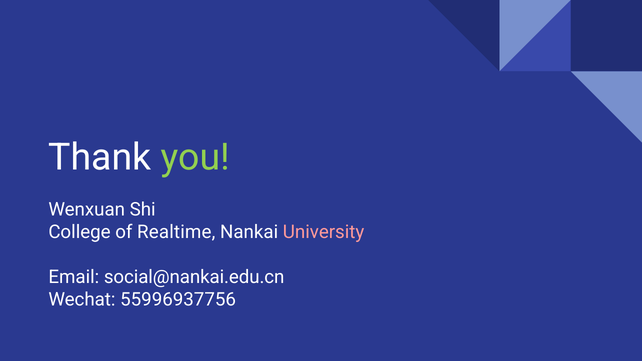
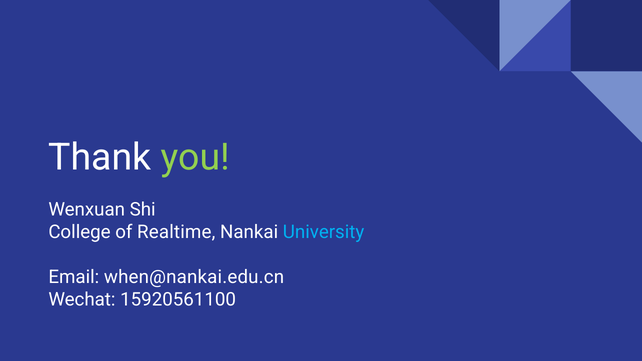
University colour: pink -> light blue
social@nankai.edu.cn: social@nankai.edu.cn -> when@nankai.edu.cn
55996937756: 55996937756 -> 15920561100
